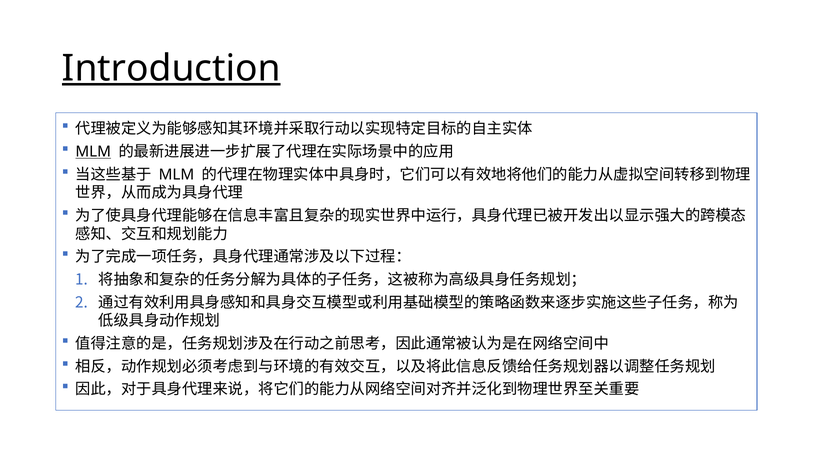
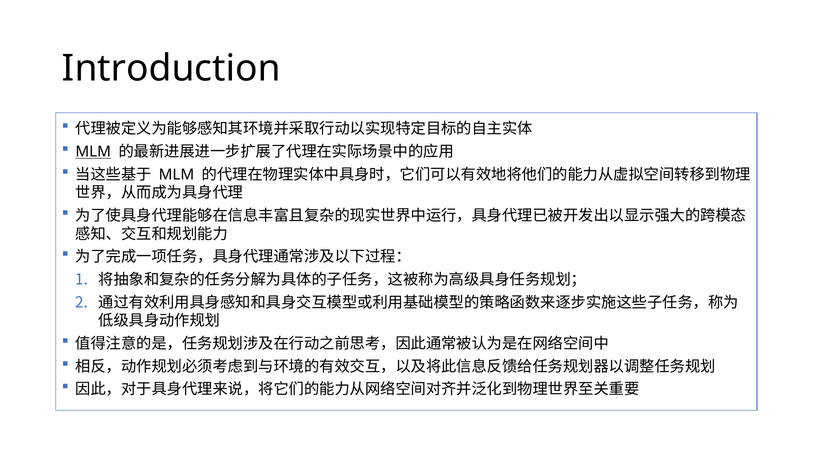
Introduction underline: present -> none
